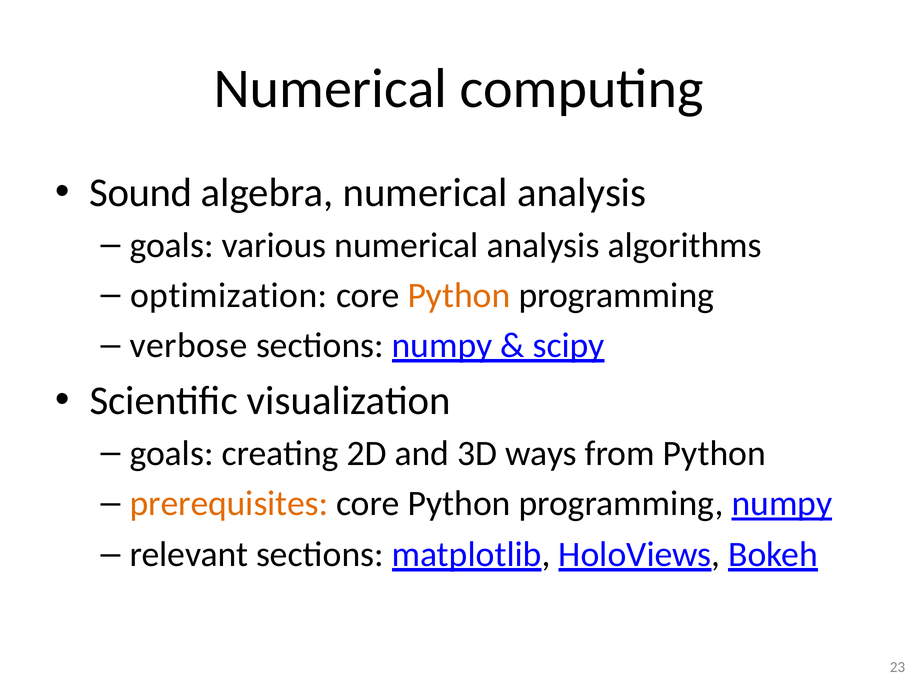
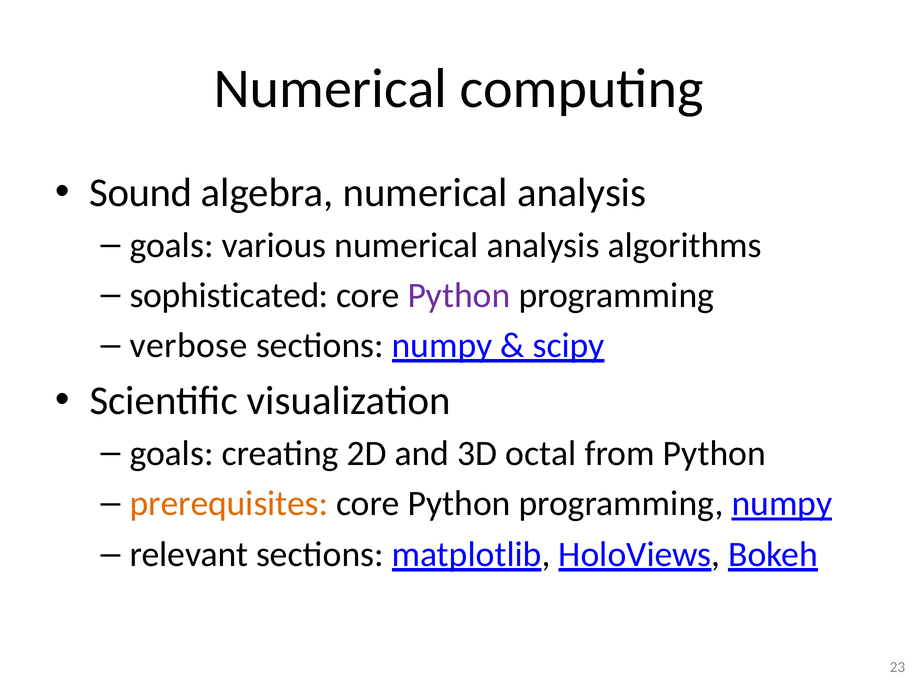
optimization: optimization -> sophisticated
Python at (459, 295) colour: orange -> purple
ways: ways -> octal
